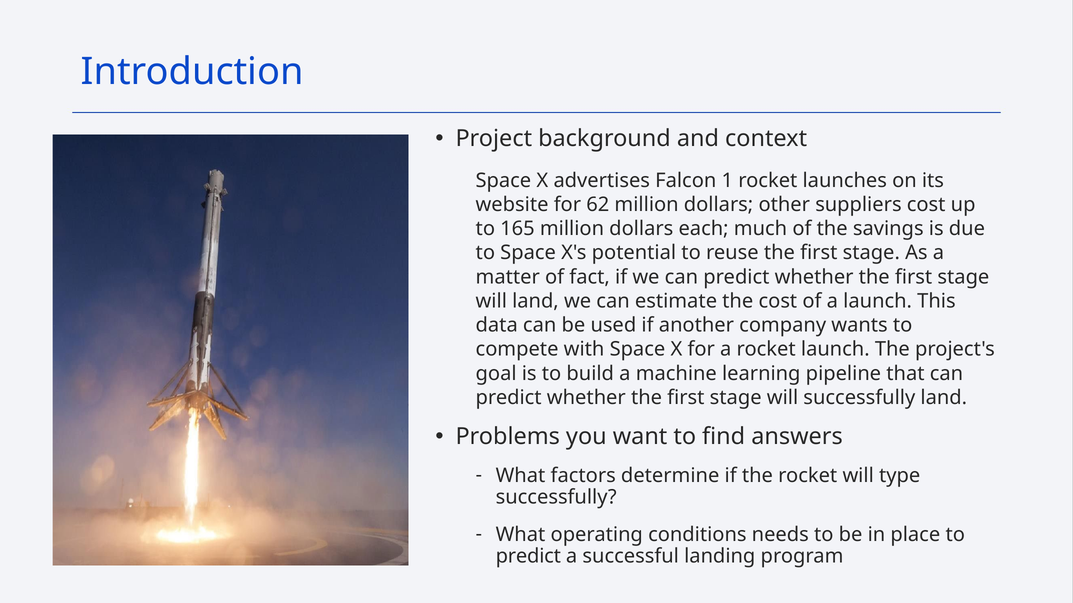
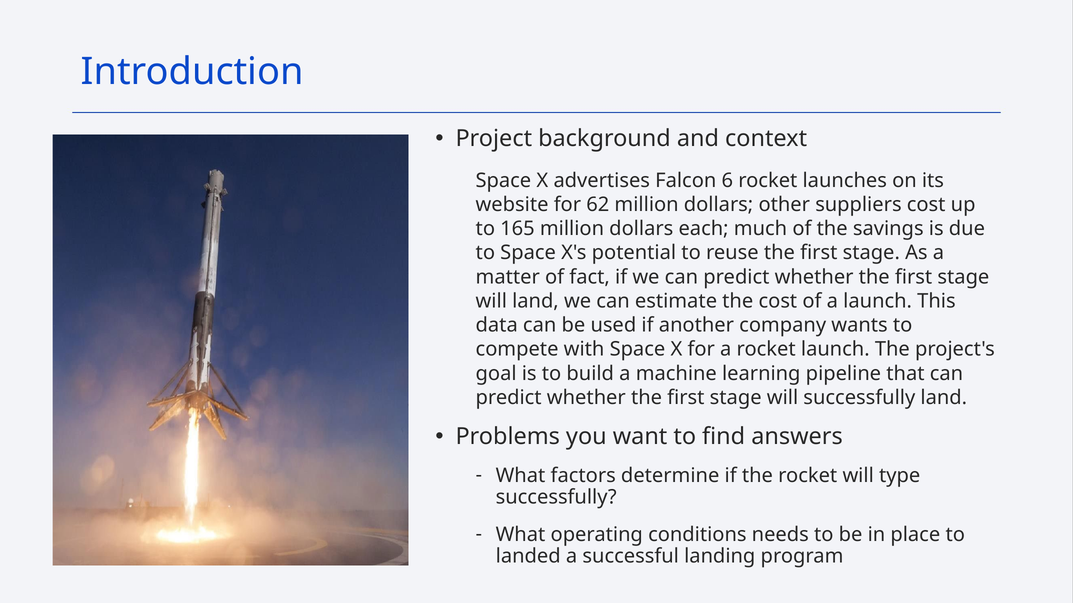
1: 1 -> 6
predict at (528, 557): predict -> landed
